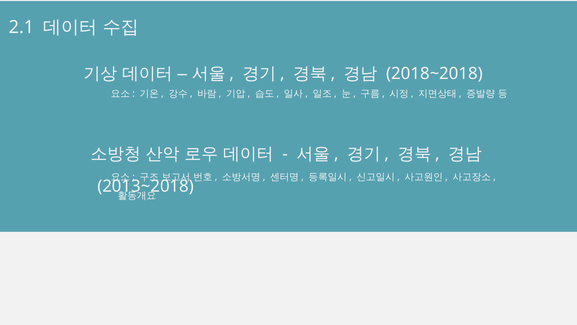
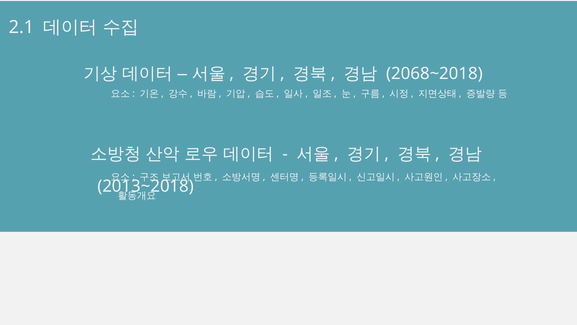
2018~2018: 2018~2018 -> 2068~2018
